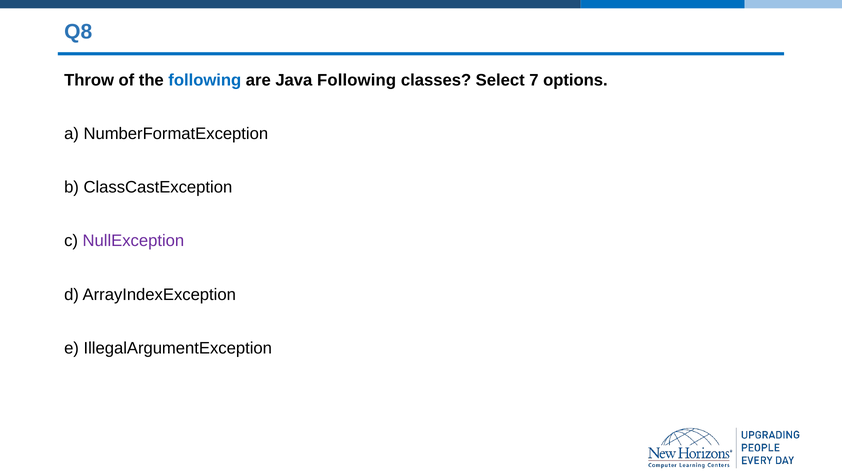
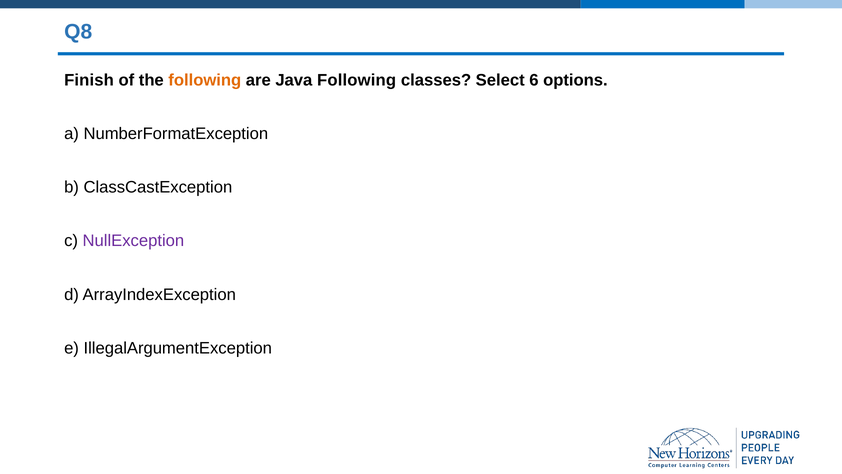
Throw: Throw -> Finish
following at (205, 80) colour: blue -> orange
7: 7 -> 6
